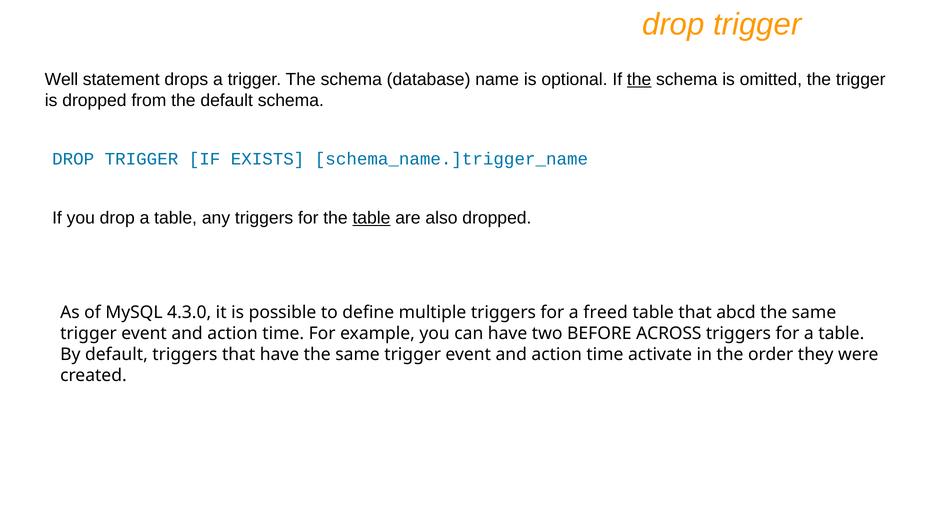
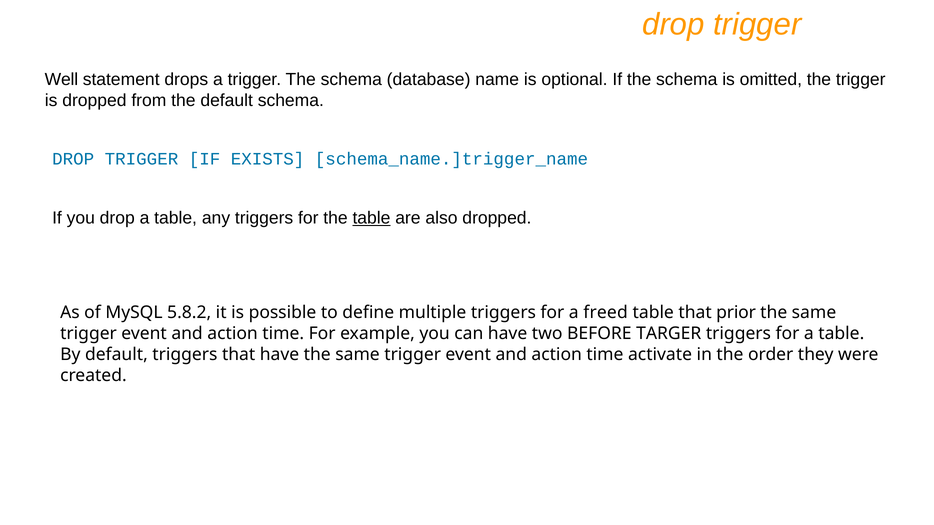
the at (639, 79) underline: present -> none
4.3.0: 4.3.0 -> 5.8.2
abcd: abcd -> prior
ACROSS: ACROSS -> TARGER
